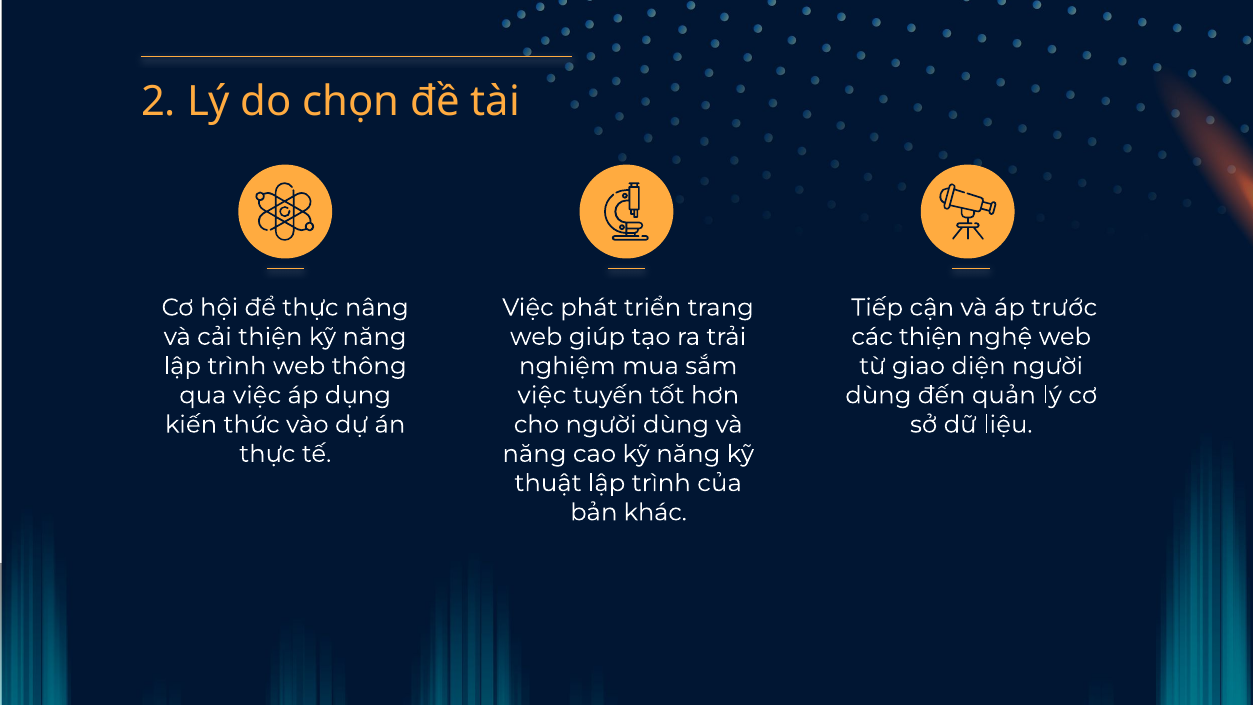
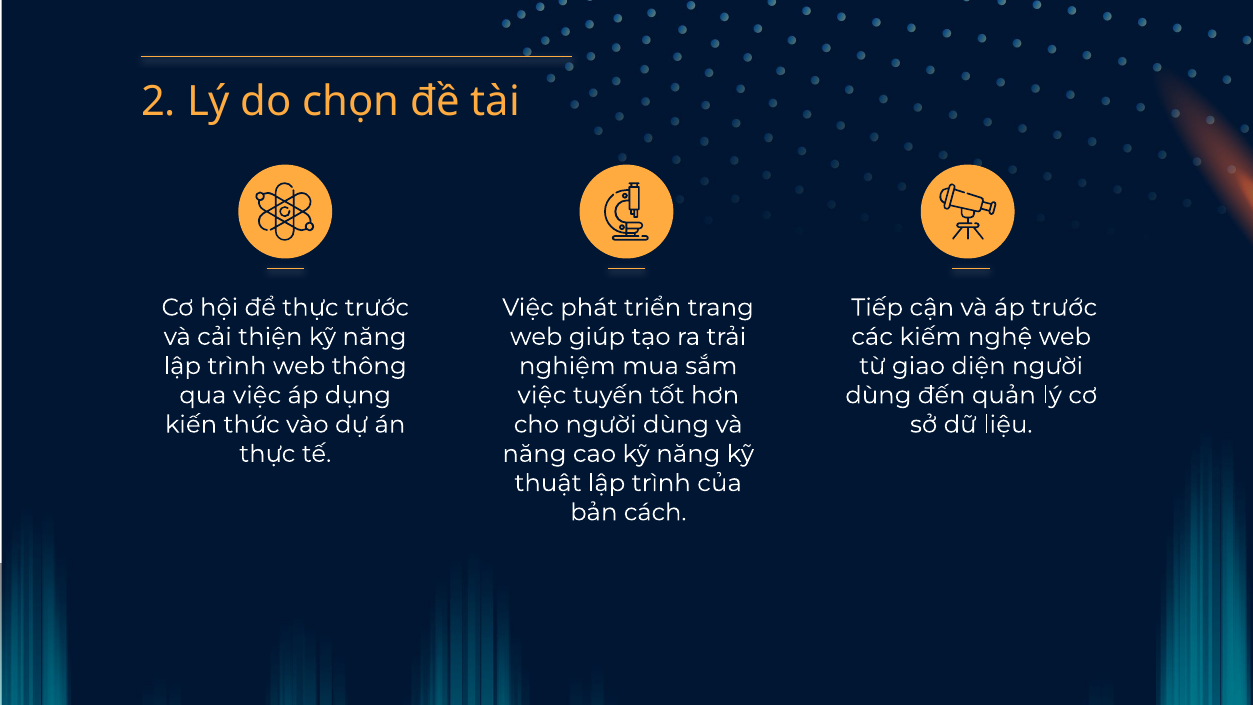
thực nâng: nâng -> trước
các thiện: thiện -> kiếm
khác: khác -> cách
